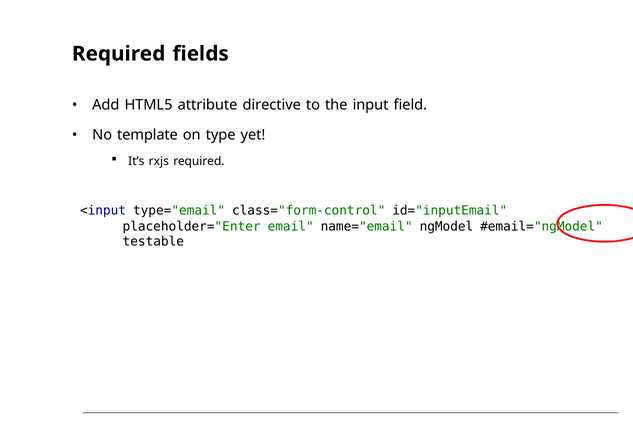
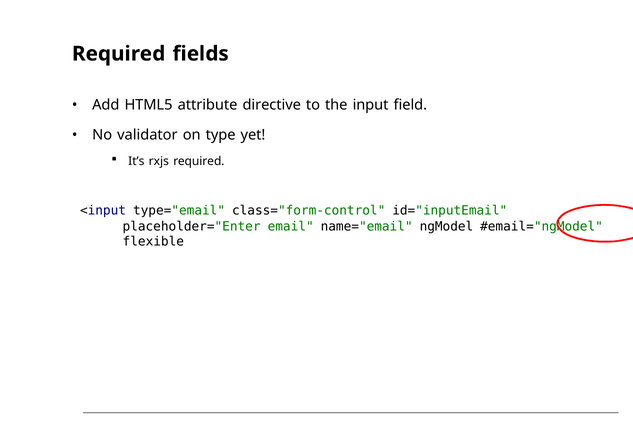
template: template -> validator
testable: testable -> flexible
